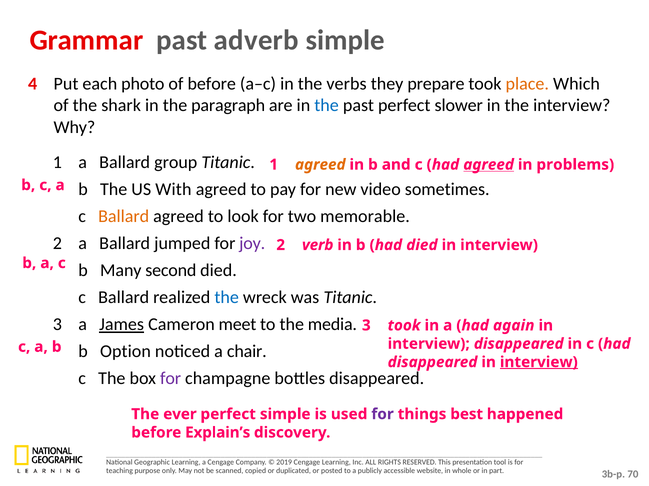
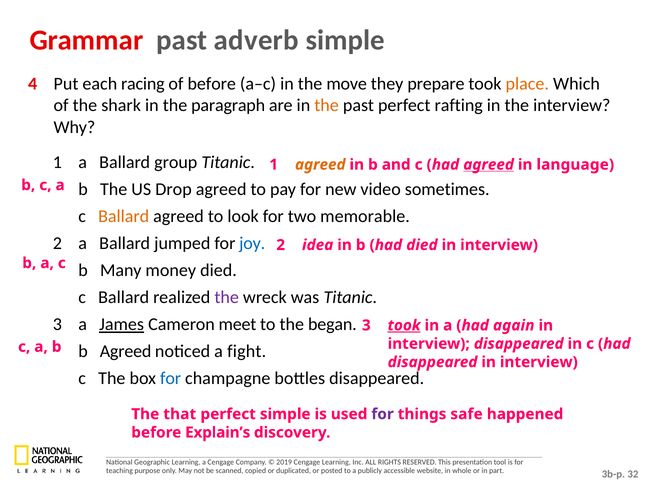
photo: photo -> racing
verbs: verbs -> move
the at (327, 106) colour: blue -> orange
slower: slower -> rafting
problems: problems -> language
With: With -> Drop
joy colour: purple -> blue
verb: verb -> idea
second: second -> money
the at (227, 298) colour: blue -> purple
media: media -> began
took at (404, 326) underline: none -> present
b Option: Option -> Agreed
chair: chair -> fight
interview at (539, 363) underline: present -> none
for at (171, 379) colour: purple -> blue
ever: ever -> that
best: best -> safe
70: 70 -> 32
